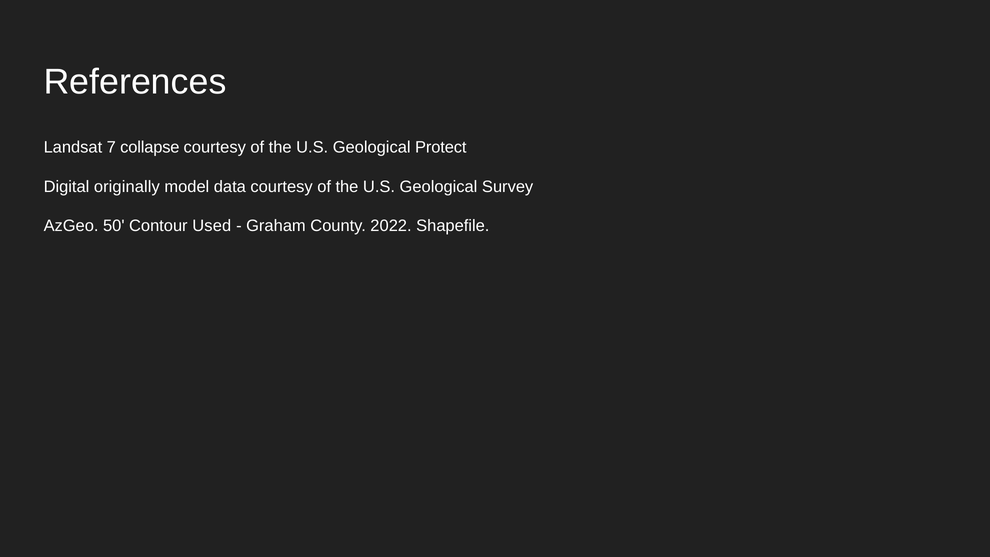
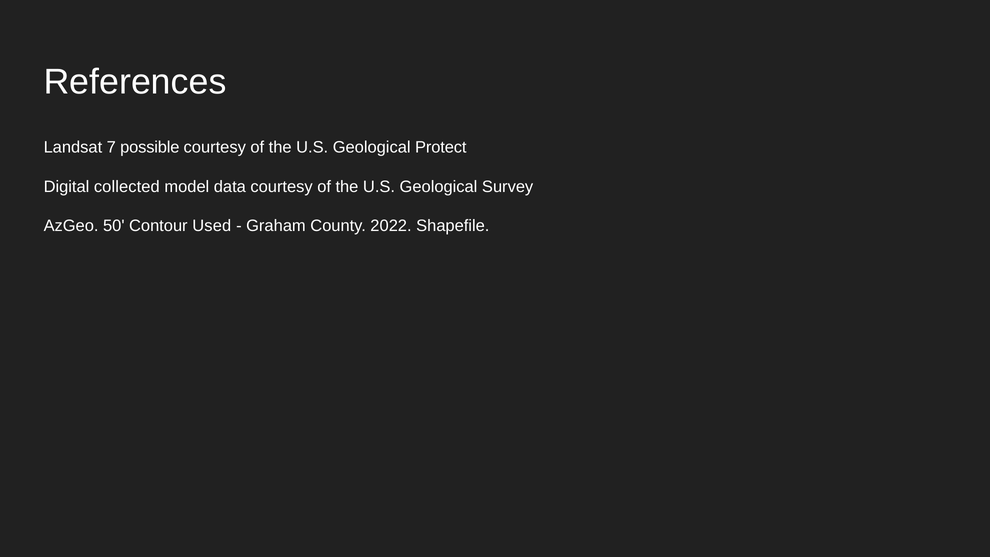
collapse: collapse -> possible
originally: originally -> collected
